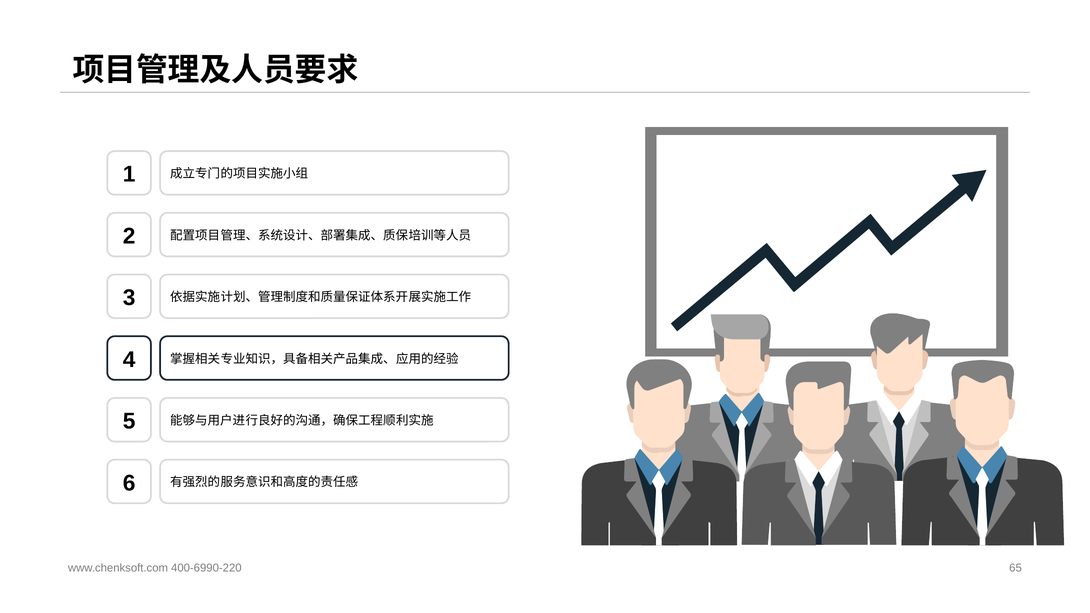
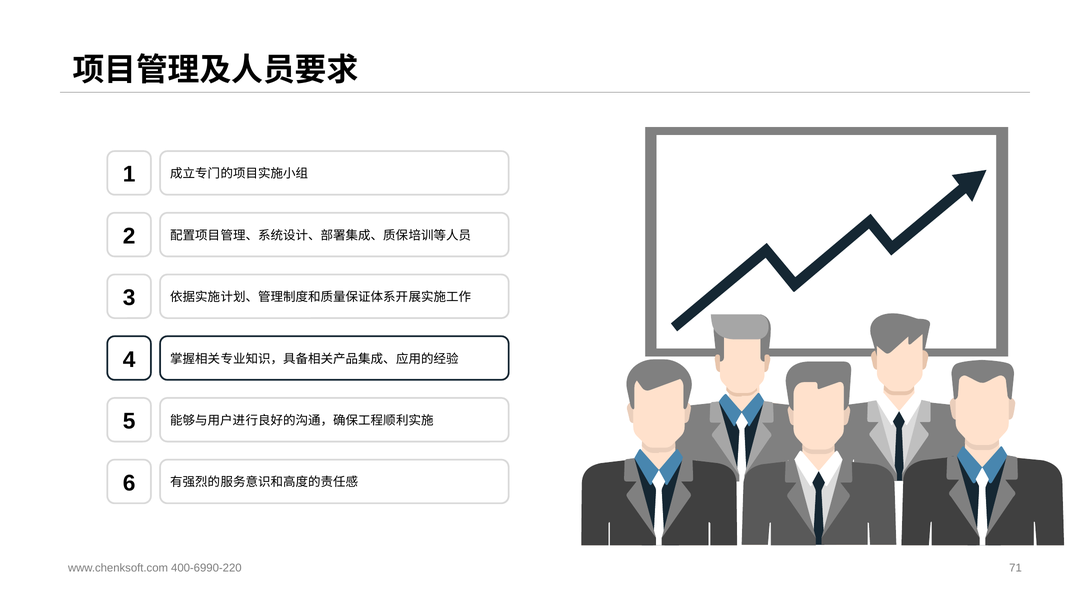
65: 65 -> 71
